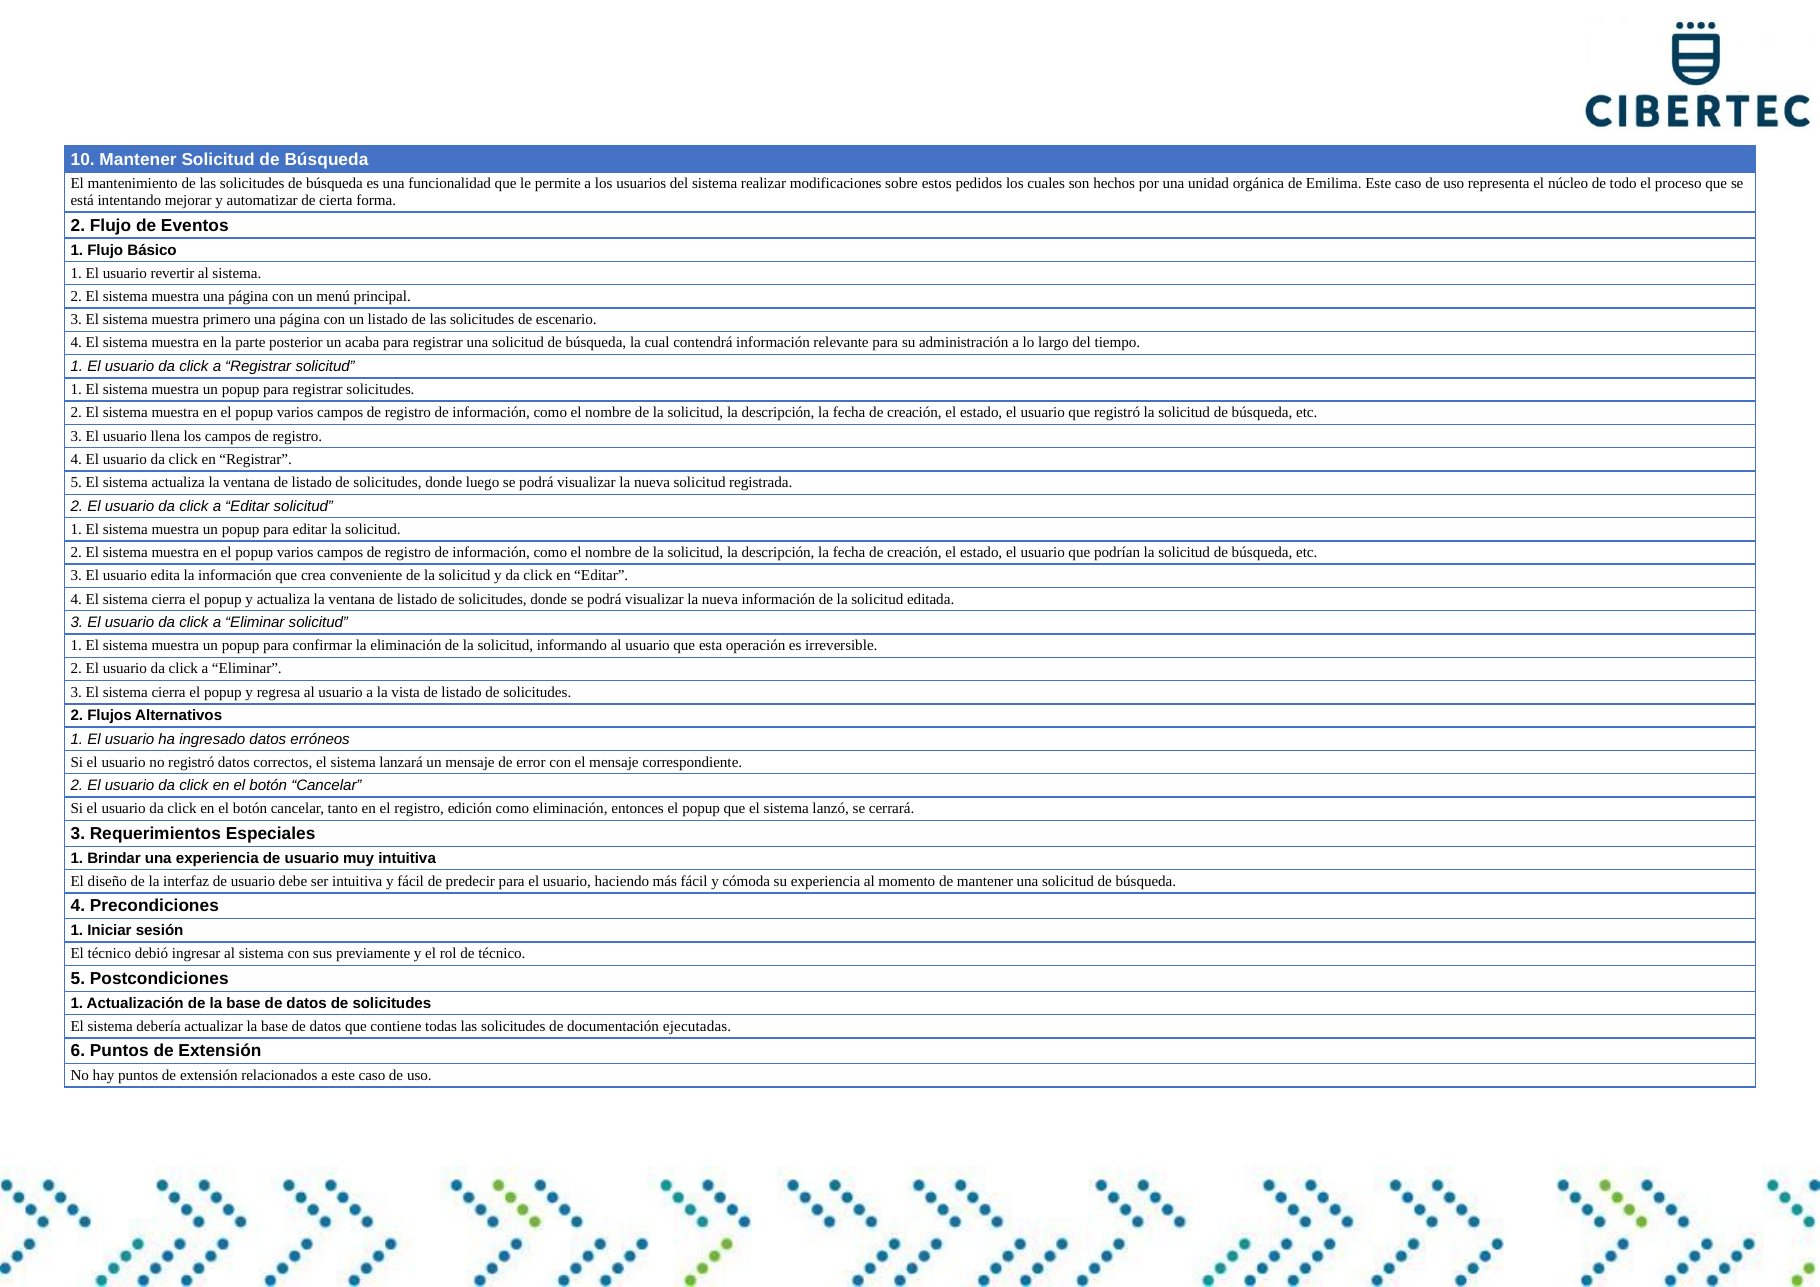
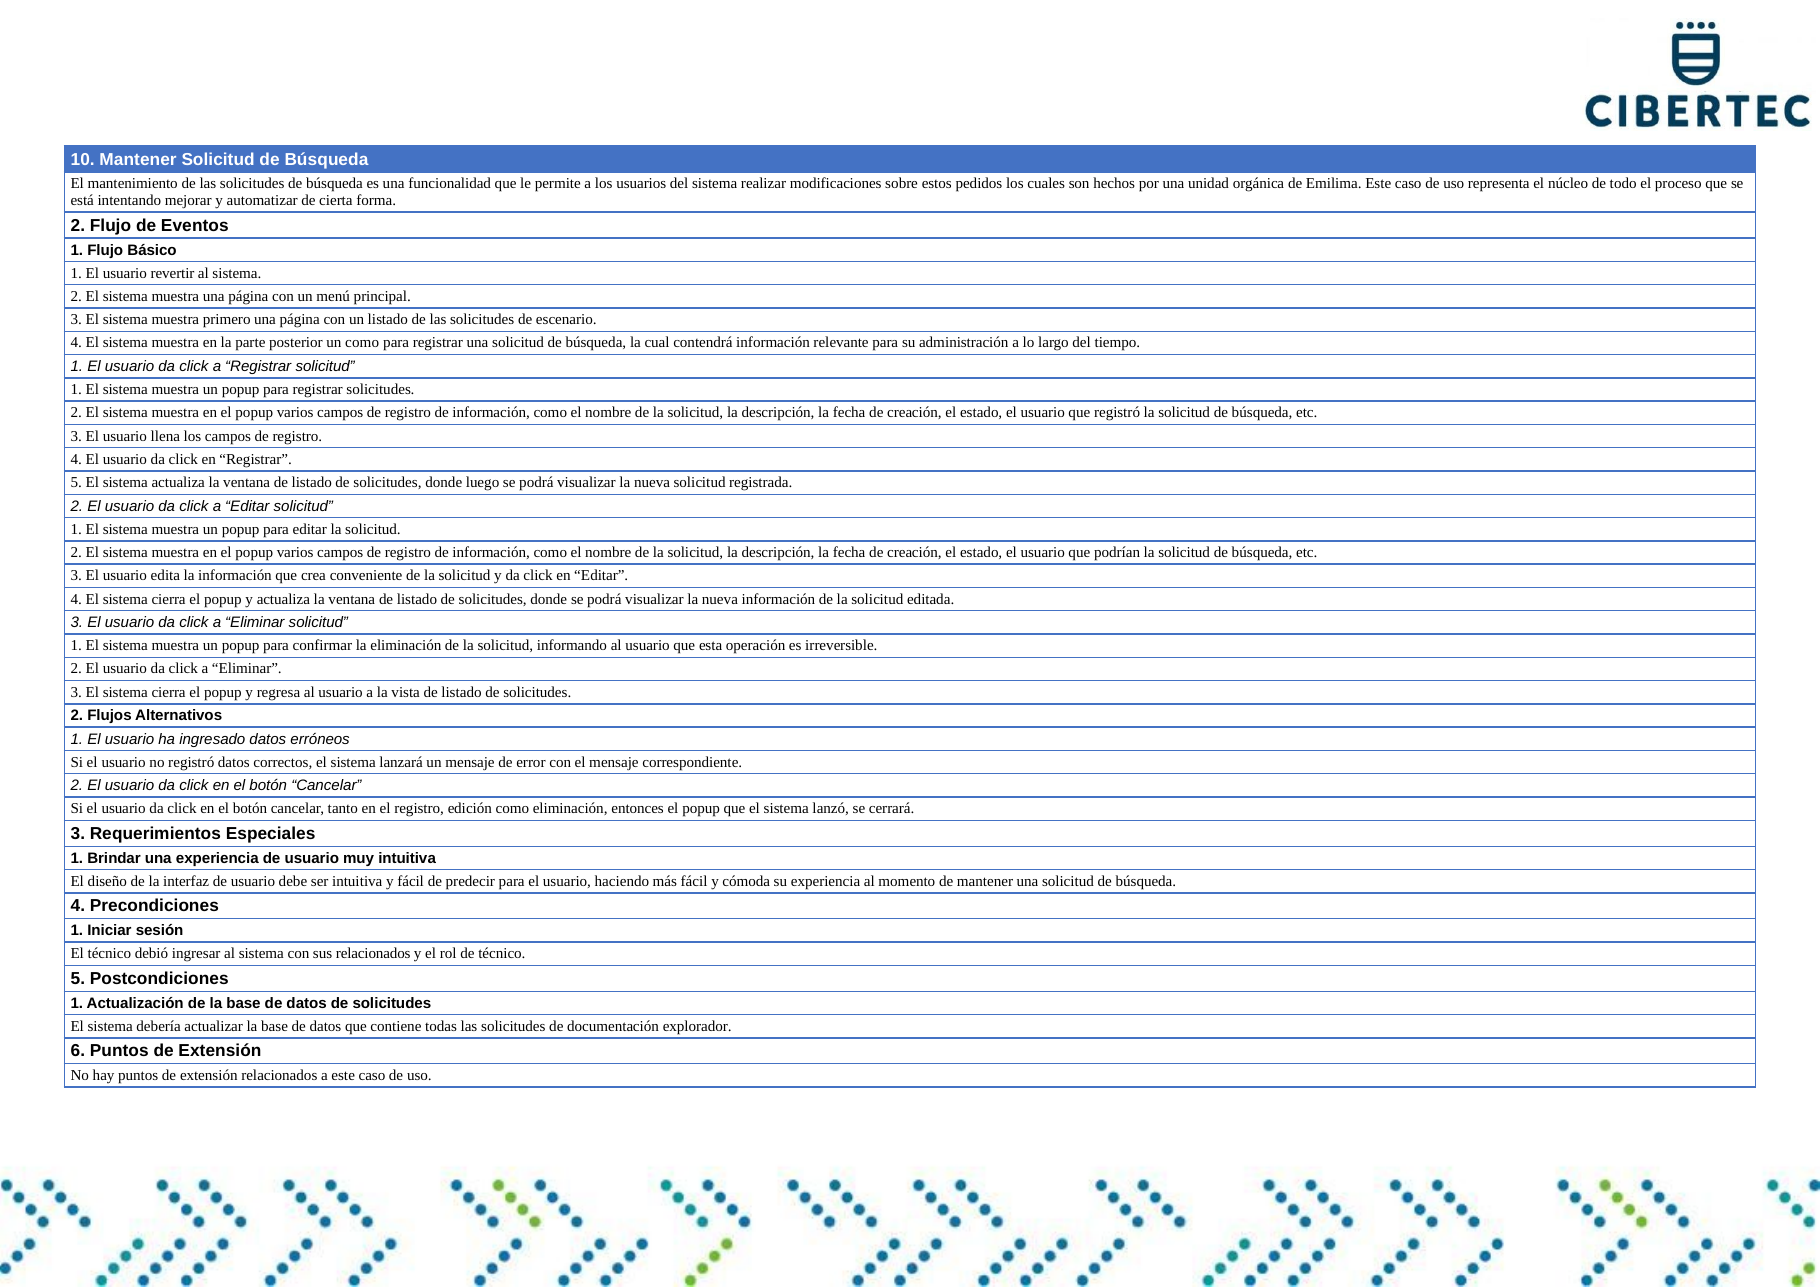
un acaba: acaba -> como
sus previamente: previamente -> relacionados
ejecutadas: ejecutadas -> explorador
